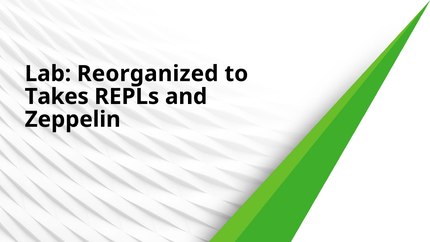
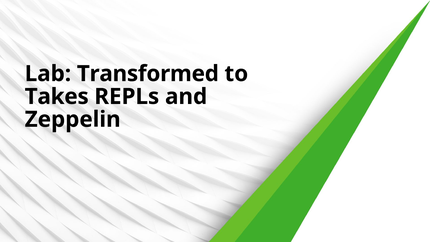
Reorganized: Reorganized -> Transformed
